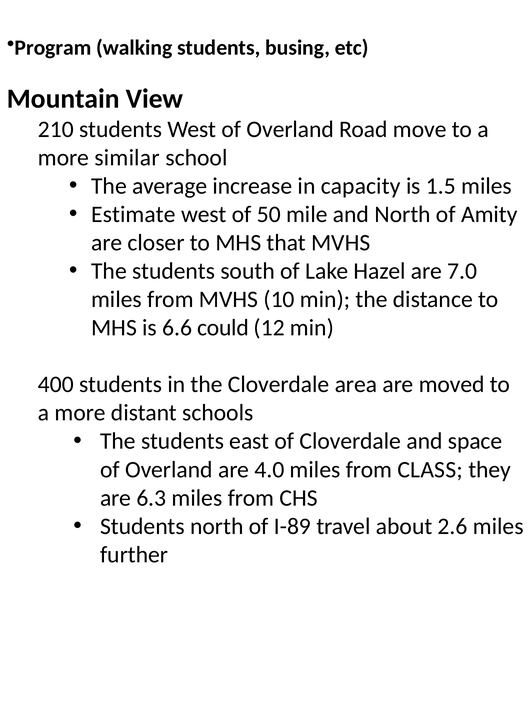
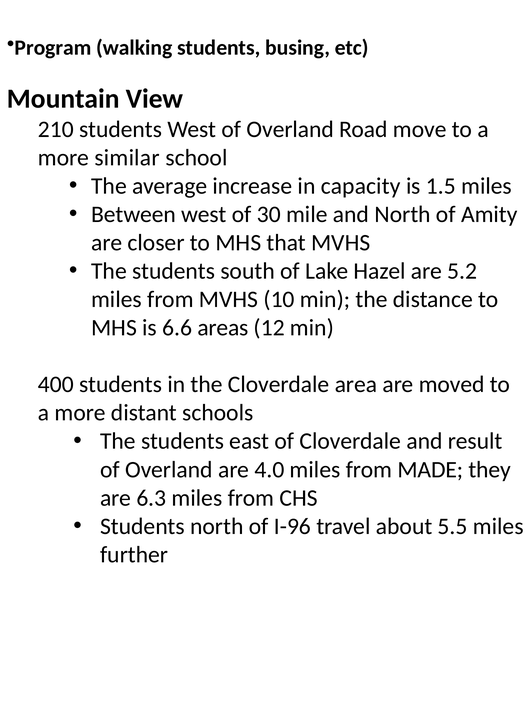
Estimate: Estimate -> Between
50: 50 -> 30
7.0: 7.0 -> 5.2
could: could -> areas
space: space -> result
CLASS: CLASS -> MADE
I-89: I-89 -> I-96
2.6: 2.6 -> 5.5
